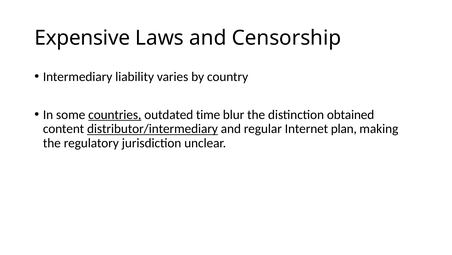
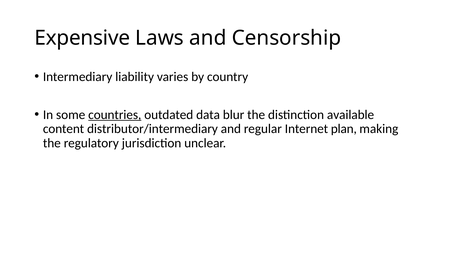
time: time -> data
obtained: obtained -> available
distributor/intermediary underline: present -> none
